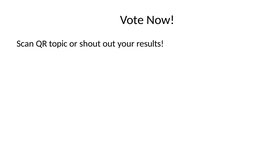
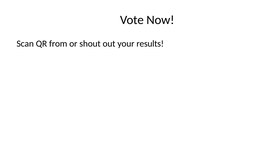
topic: topic -> from
